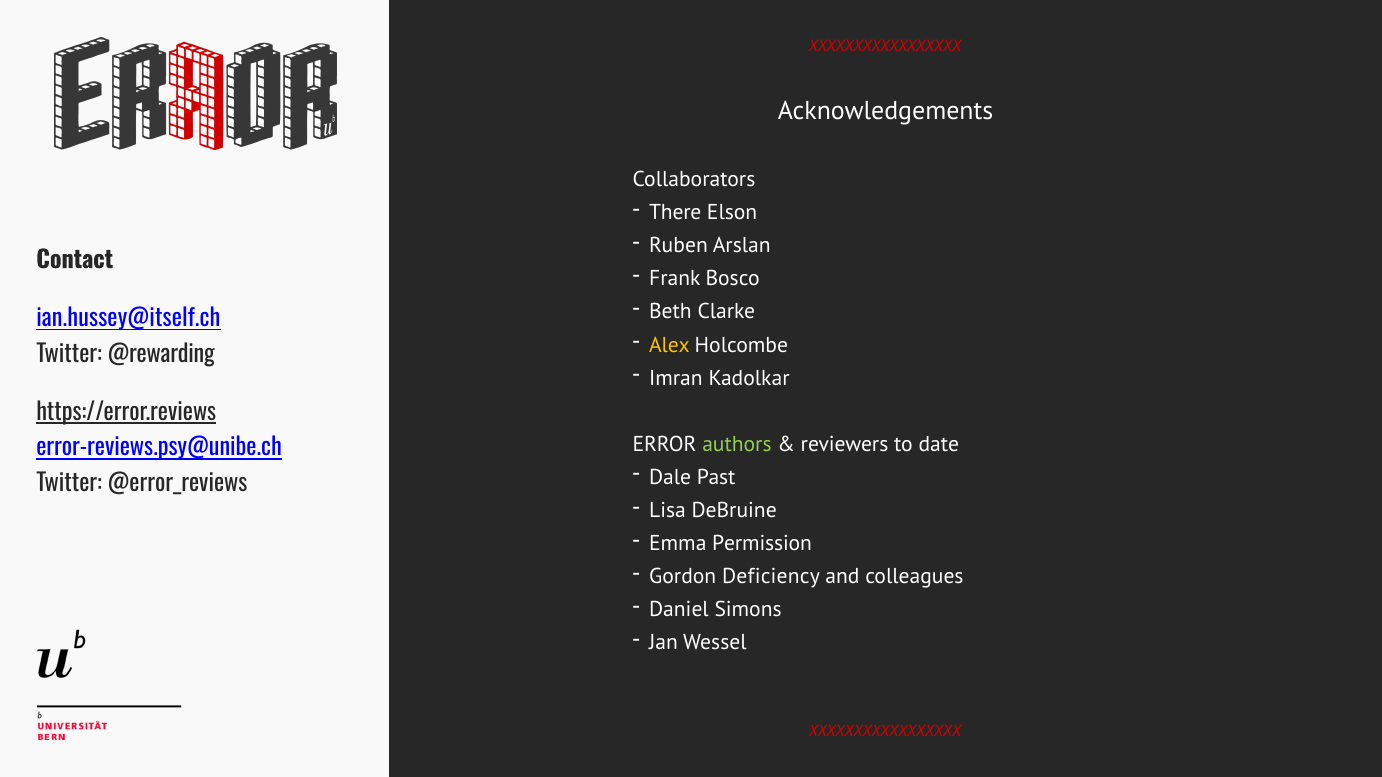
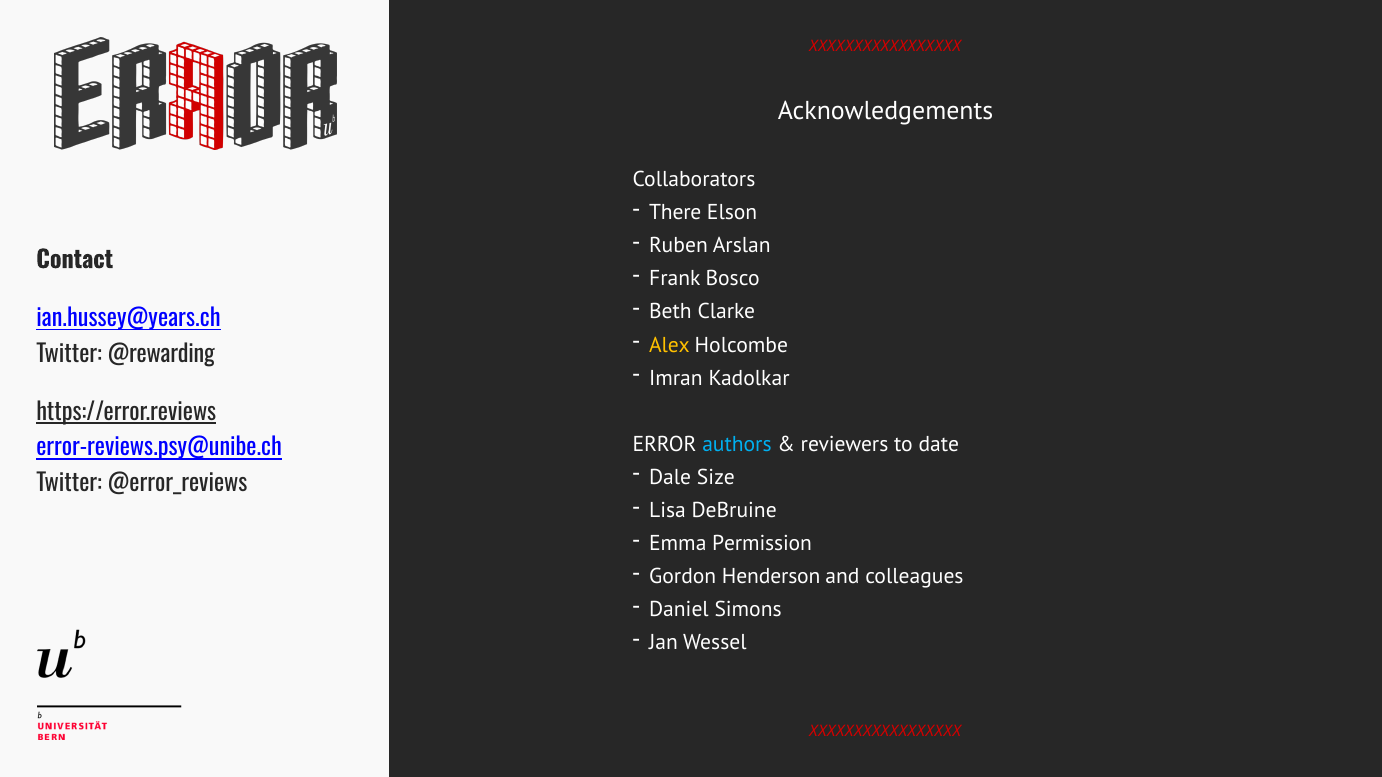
ian.hussey@itself.ch: ian.hussey@itself.ch -> ian.hussey@years.ch
authors colour: light green -> light blue
Past: Past -> Size
Deficiency: Deficiency -> Henderson
